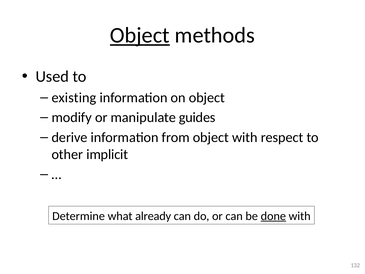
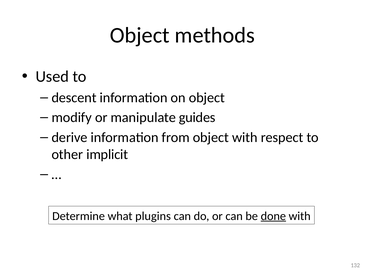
Object at (140, 35) underline: present -> none
existing: existing -> descent
already: already -> plugins
